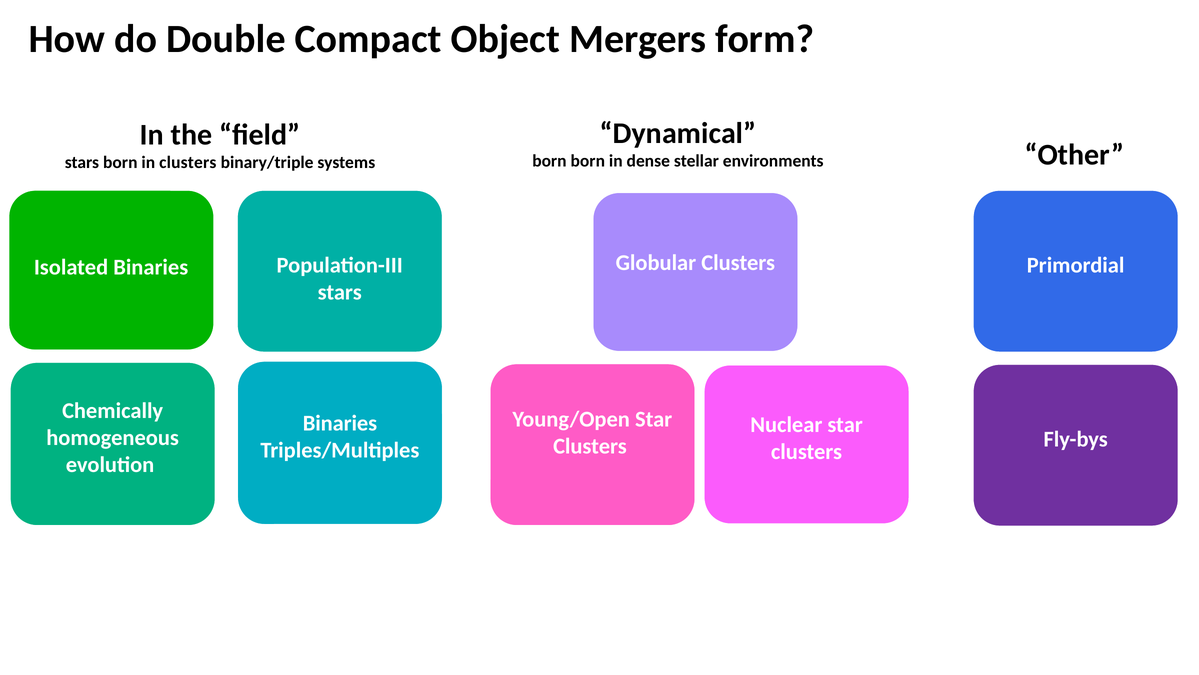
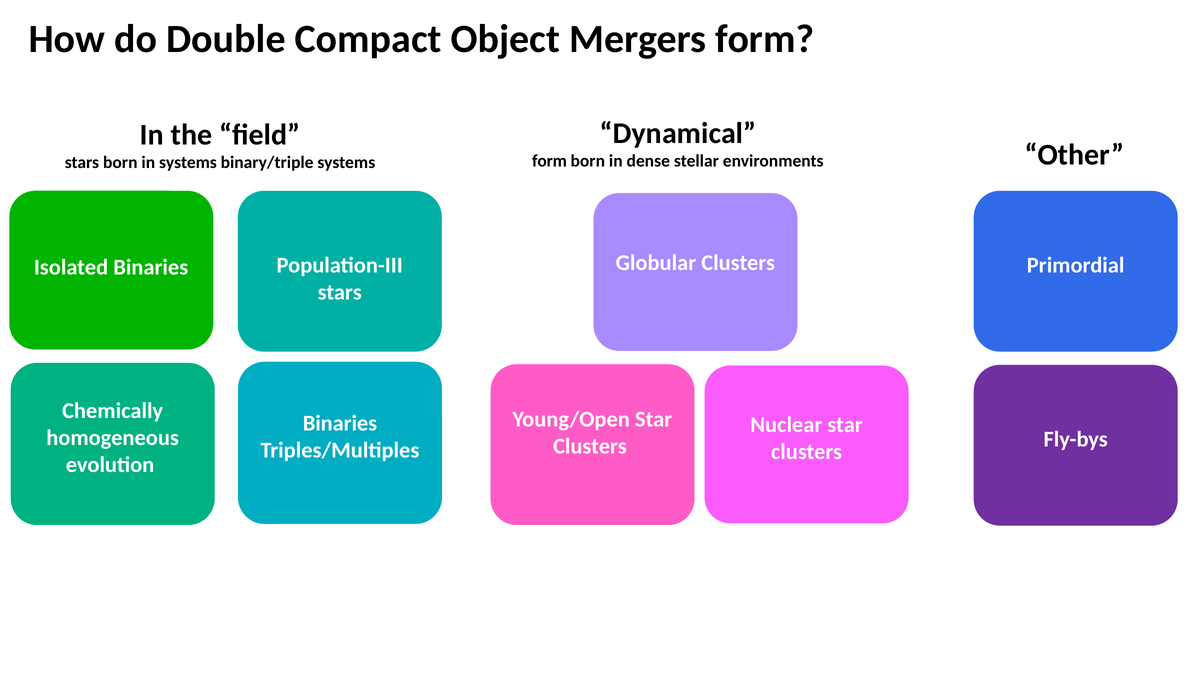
born at (549, 161): born -> form
in clusters: clusters -> systems
